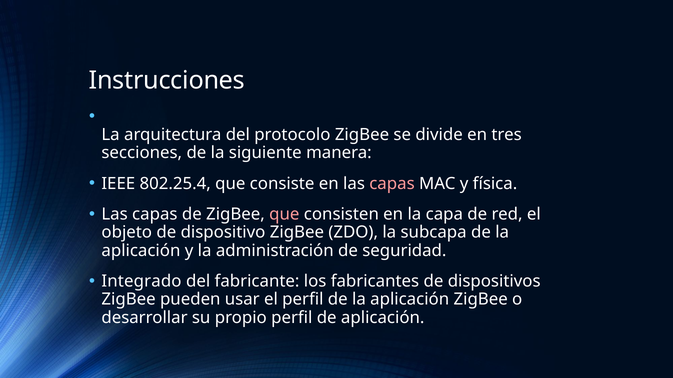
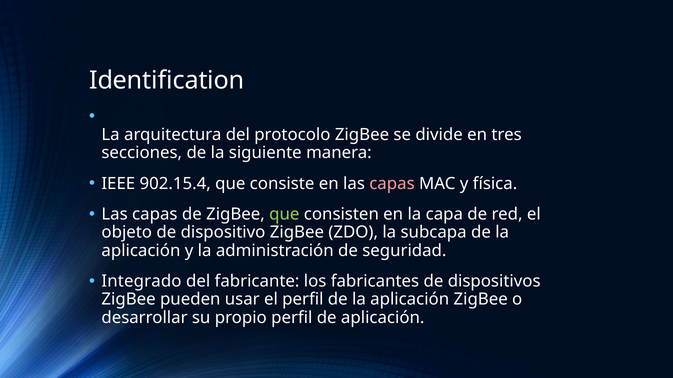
Instrucciones: Instrucciones -> Identification
802.25.4: 802.25.4 -> 902.15.4
que at (284, 215) colour: pink -> light green
